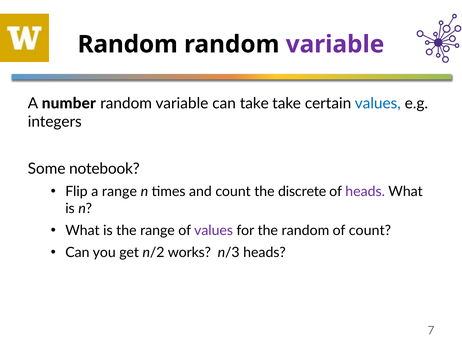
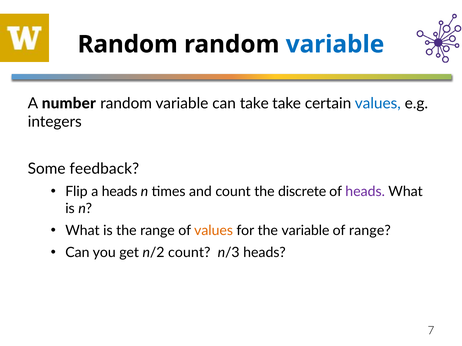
variable at (335, 44) colour: purple -> blue
notebook: notebook -> feedback
a range: range -> heads
values at (214, 231) colour: purple -> orange
the random: random -> variable
of count: count -> range
n/2 works: works -> count
